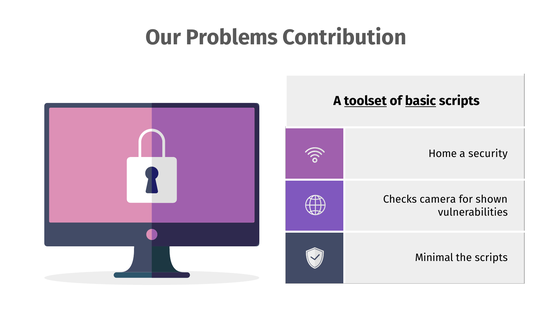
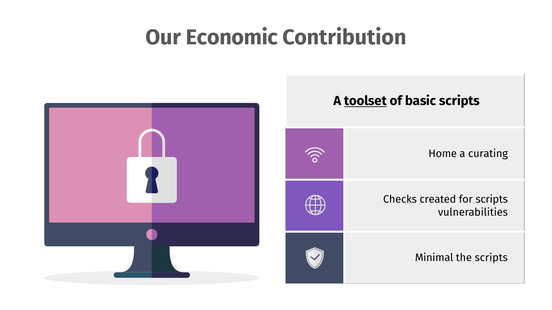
Problems: Problems -> Economic
basic underline: present -> none
security: security -> curating
camera: camera -> created
for shown: shown -> scripts
